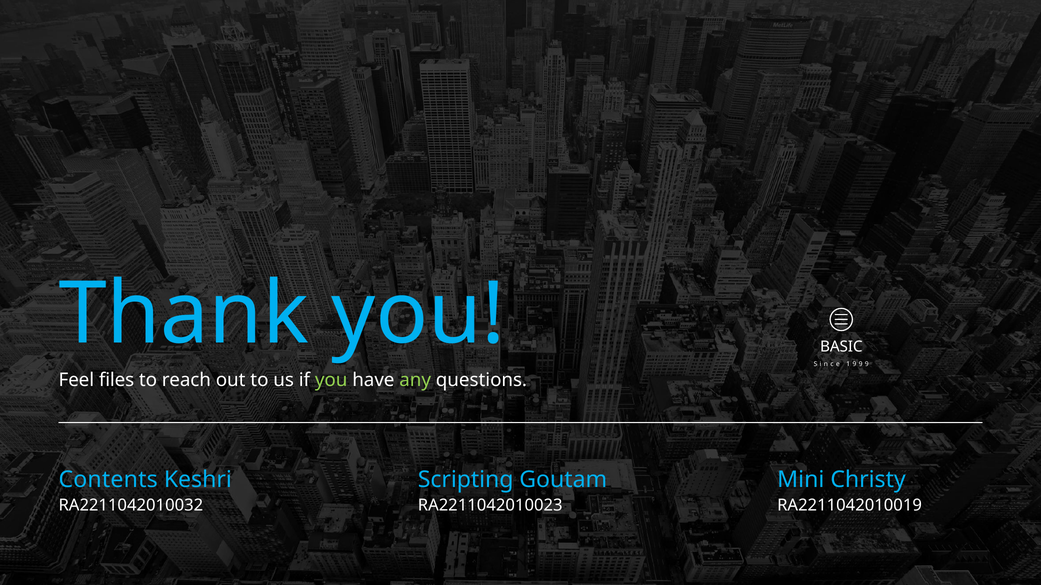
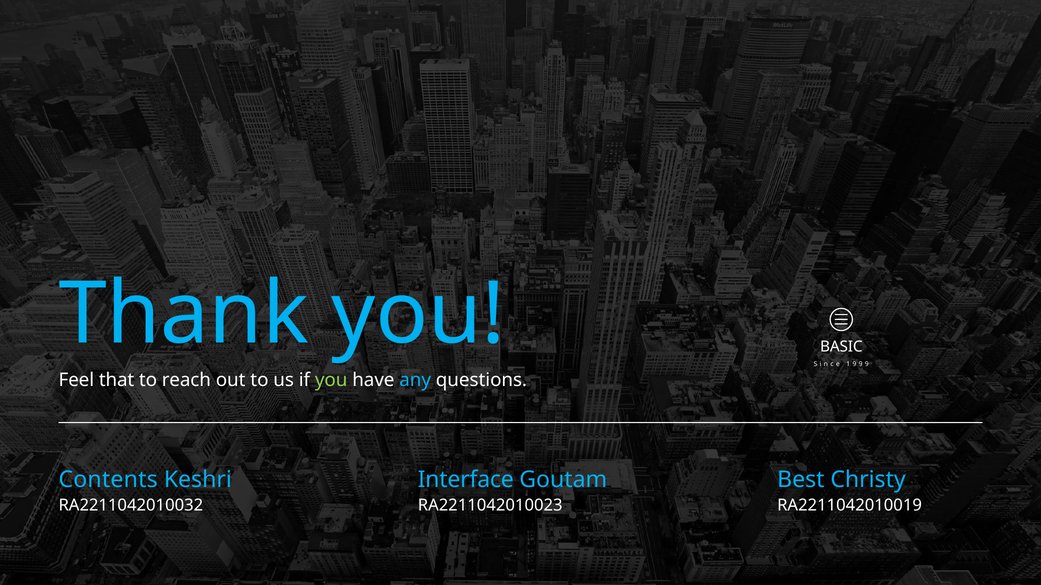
files: files -> that
any colour: light green -> light blue
Scripting: Scripting -> Interface
Mini: Mini -> Best
